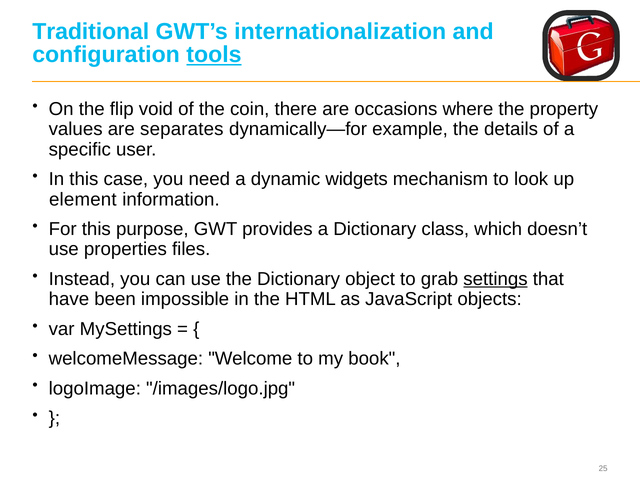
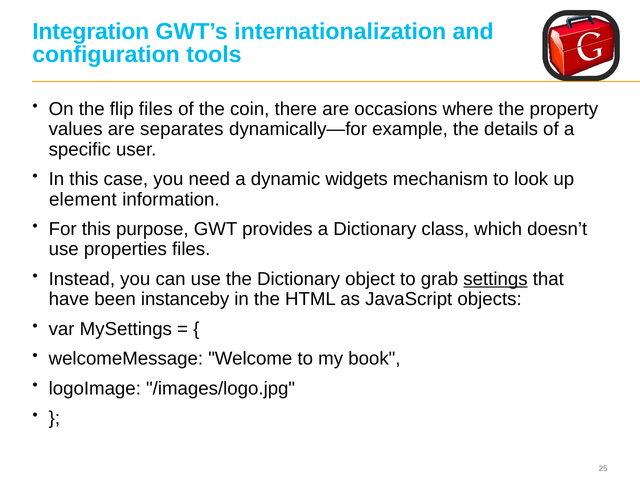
Traditional: Traditional -> Integration
tools underline: present -> none
flip void: void -> files
impossible: impossible -> instanceby
